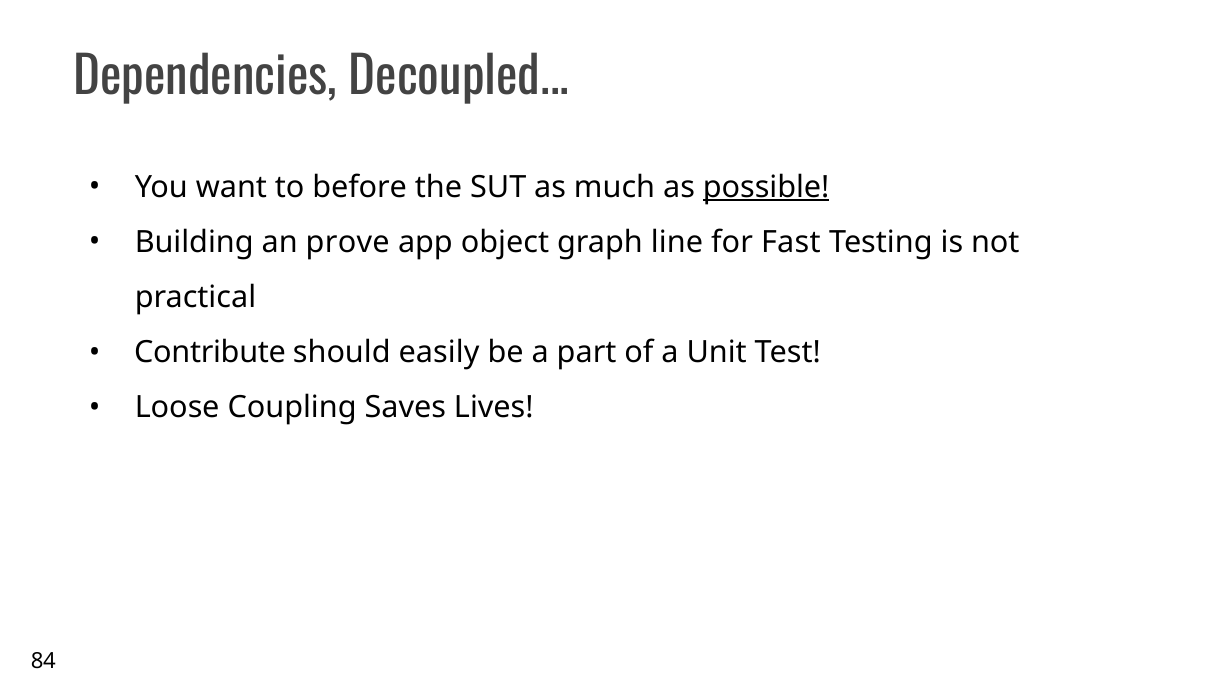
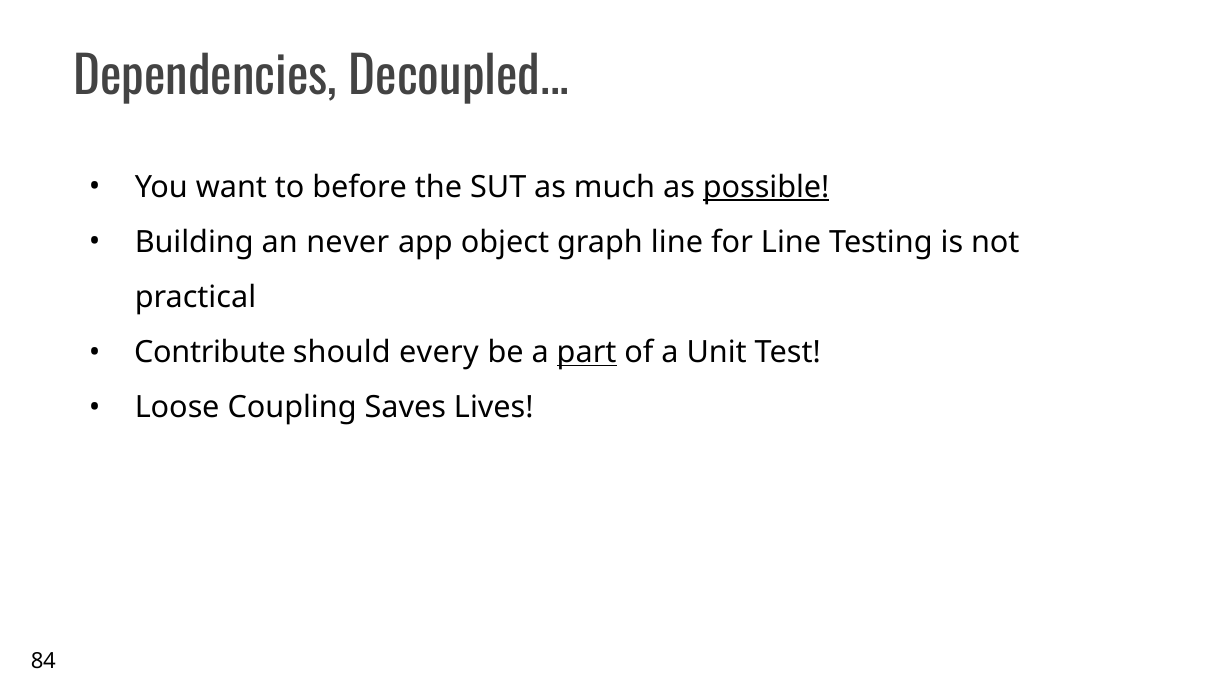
prove: prove -> never
for Fast: Fast -> Line
easily: easily -> every
part underline: none -> present
